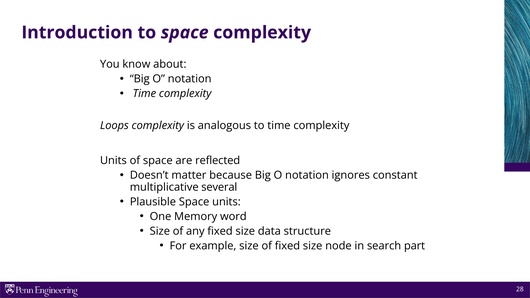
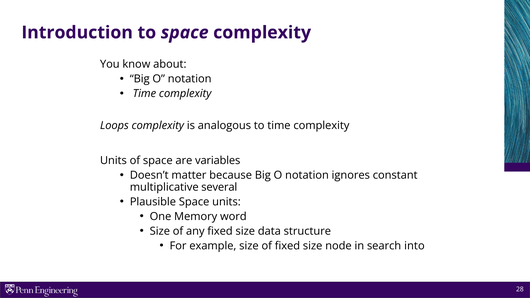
reflected: reflected -> variables
part: part -> into
